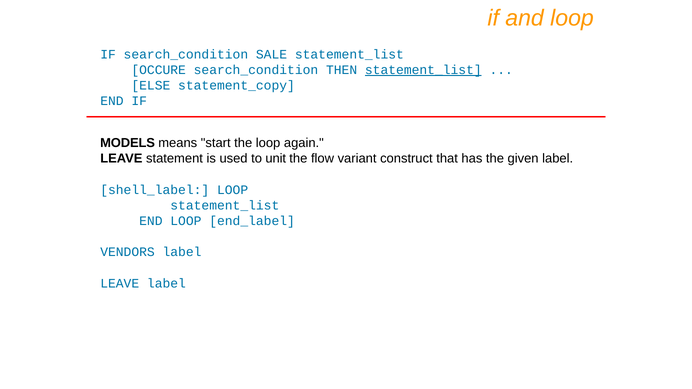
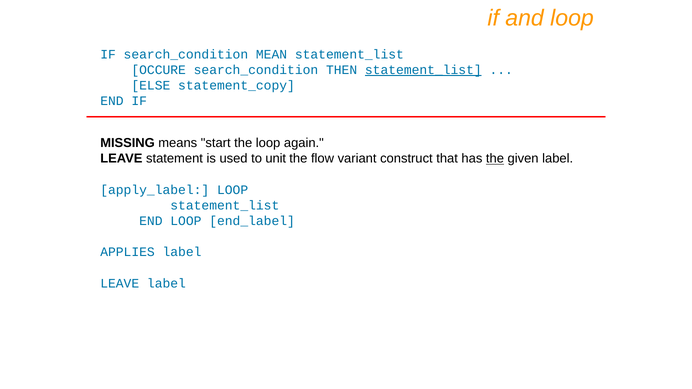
SALE: SALE -> MEAN
MODELS: MODELS -> MISSING
the at (495, 159) underline: none -> present
shell_label: shell_label -> apply_label
VENDORS: VENDORS -> APPLIES
